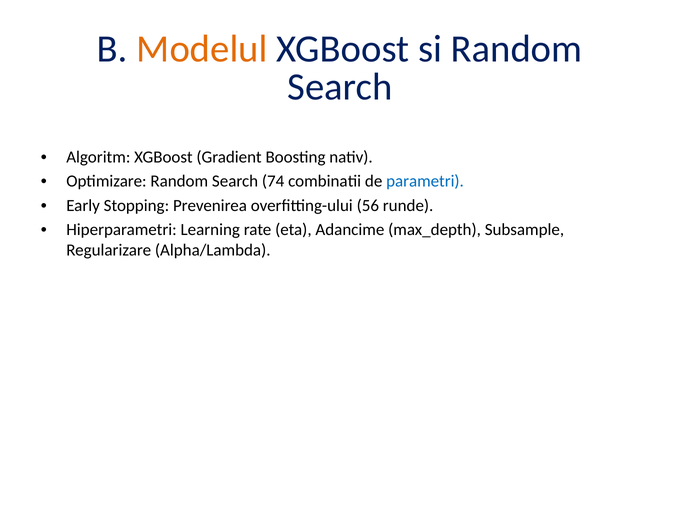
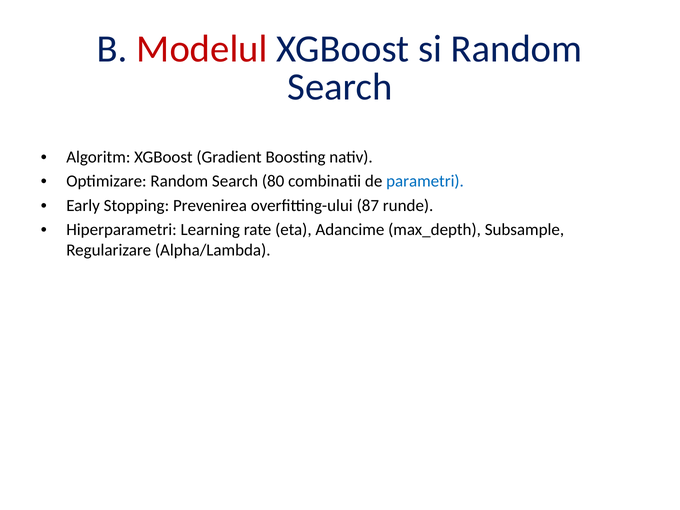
Modelul colour: orange -> red
74: 74 -> 80
56: 56 -> 87
